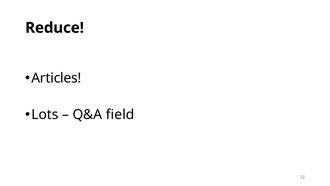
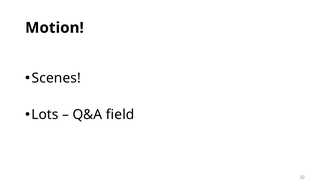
Reduce: Reduce -> Motion
Articles: Articles -> Scenes
